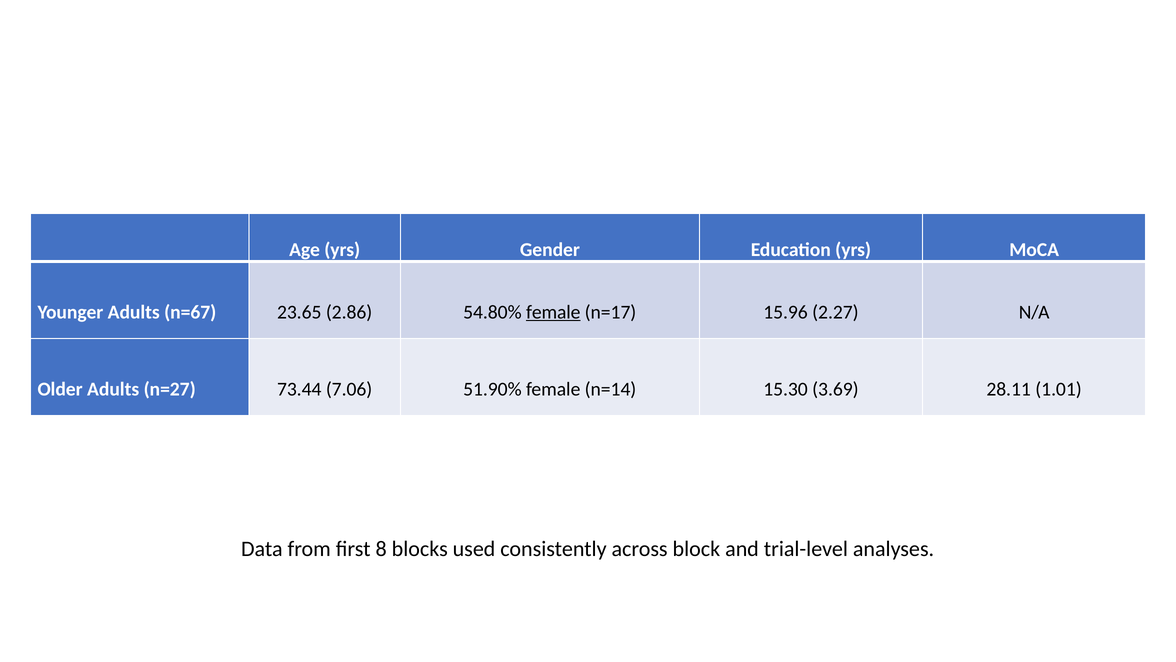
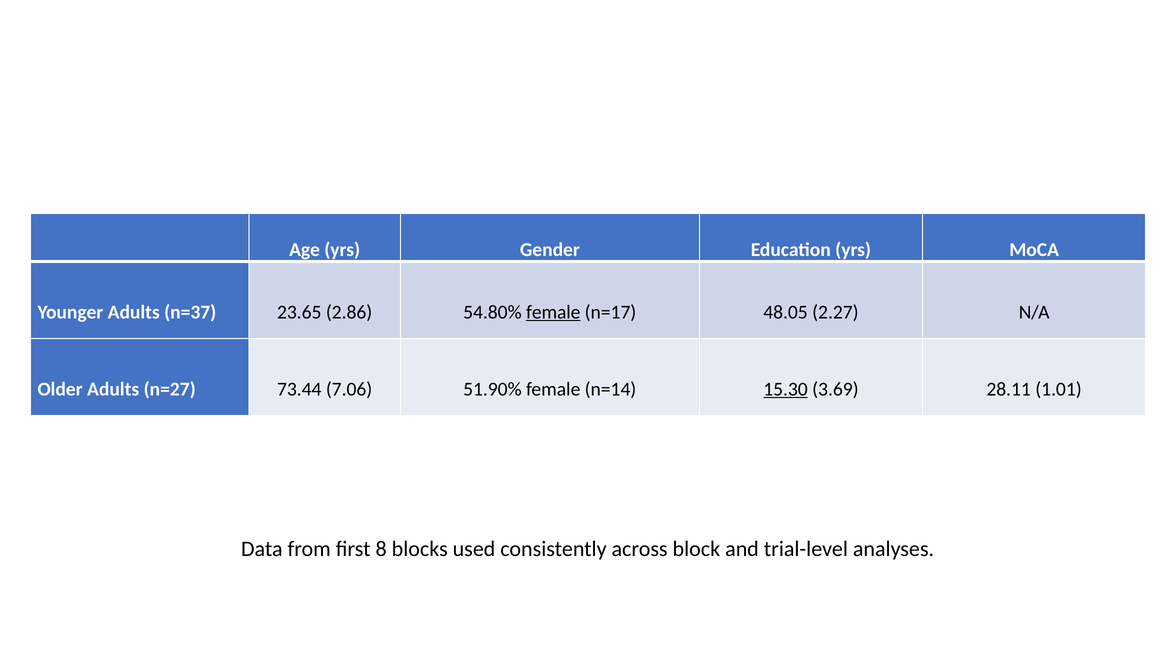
n=67: n=67 -> n=37
15.96: 15.96 -> 48.05
15.30 underline: none -> present
